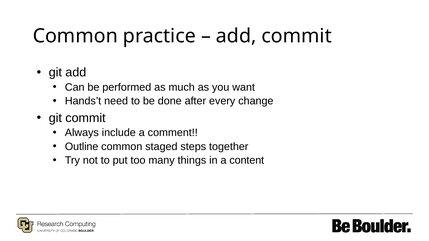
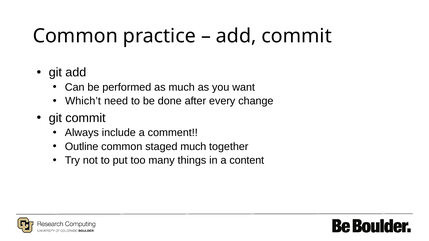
Hands’t: Hands’t -> Which’t
staged steps: steps -> much
